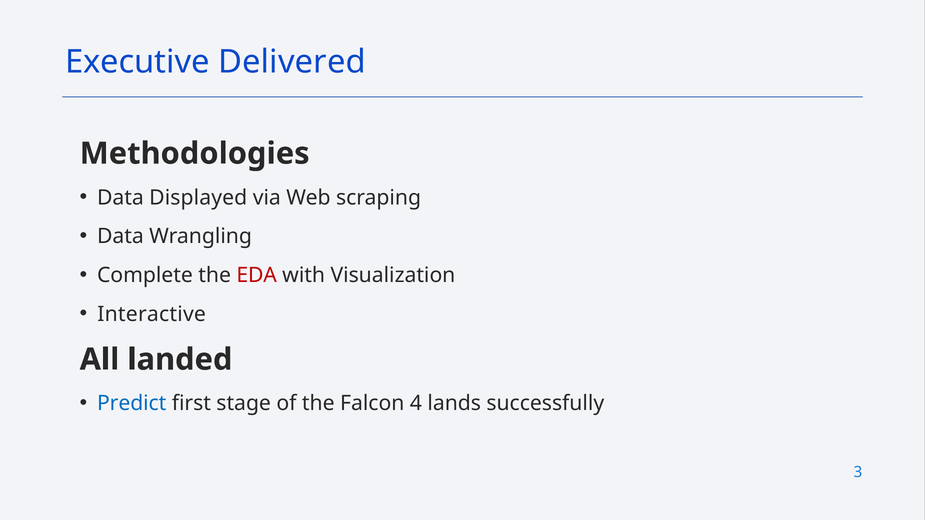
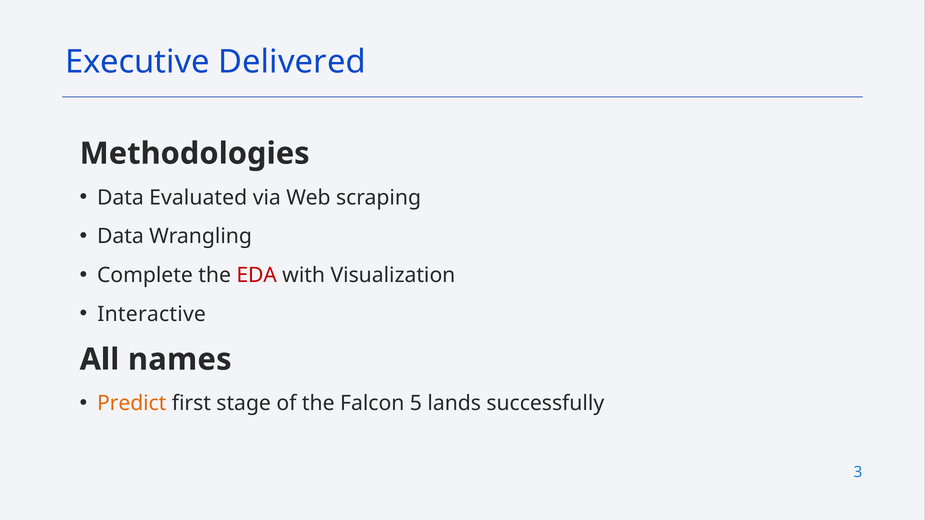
Displayed: Displayed -> Evaluated
landed: landed -> names
Predict colour: blue -> orange
4: 4 -> 5
